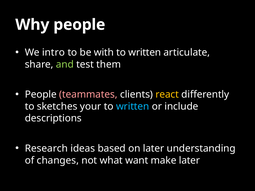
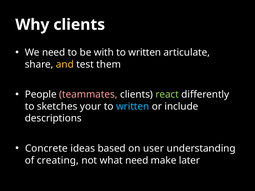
Why people: people -> clients
We intro: intro -> need
and colour: light green -> yellow
react colour: yellow -> light green
Research: Research -> Concrete
on later: later -> user
changes: changes -> creating
what want: want -> need
